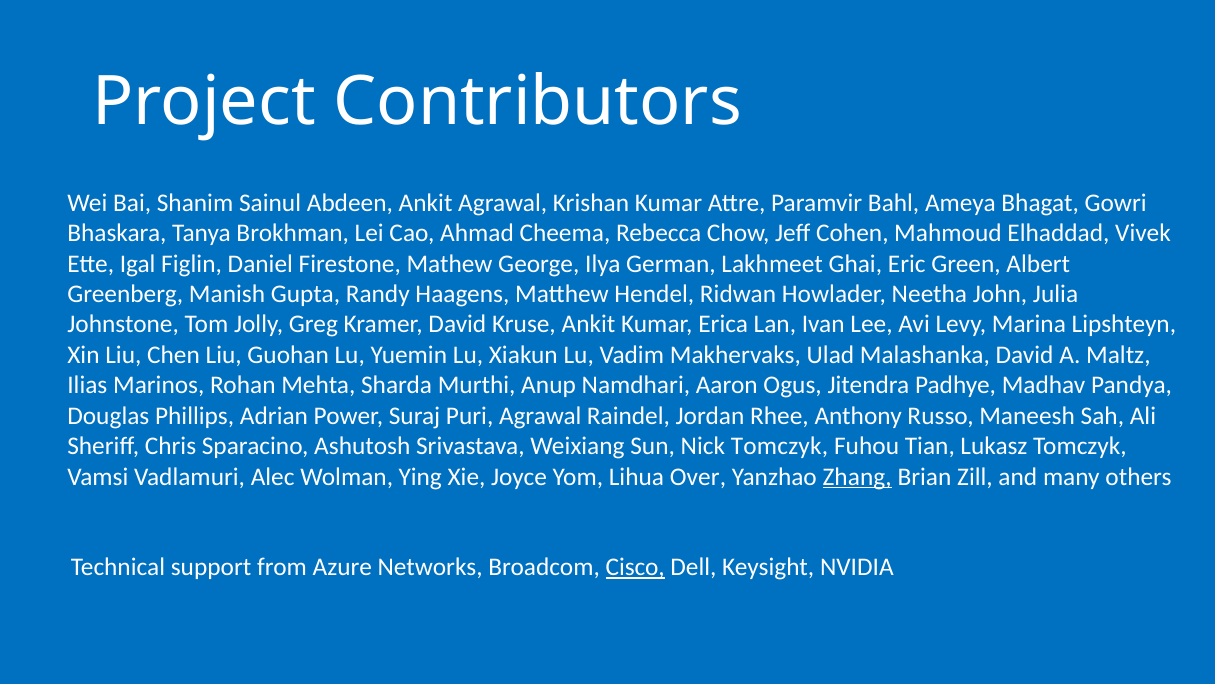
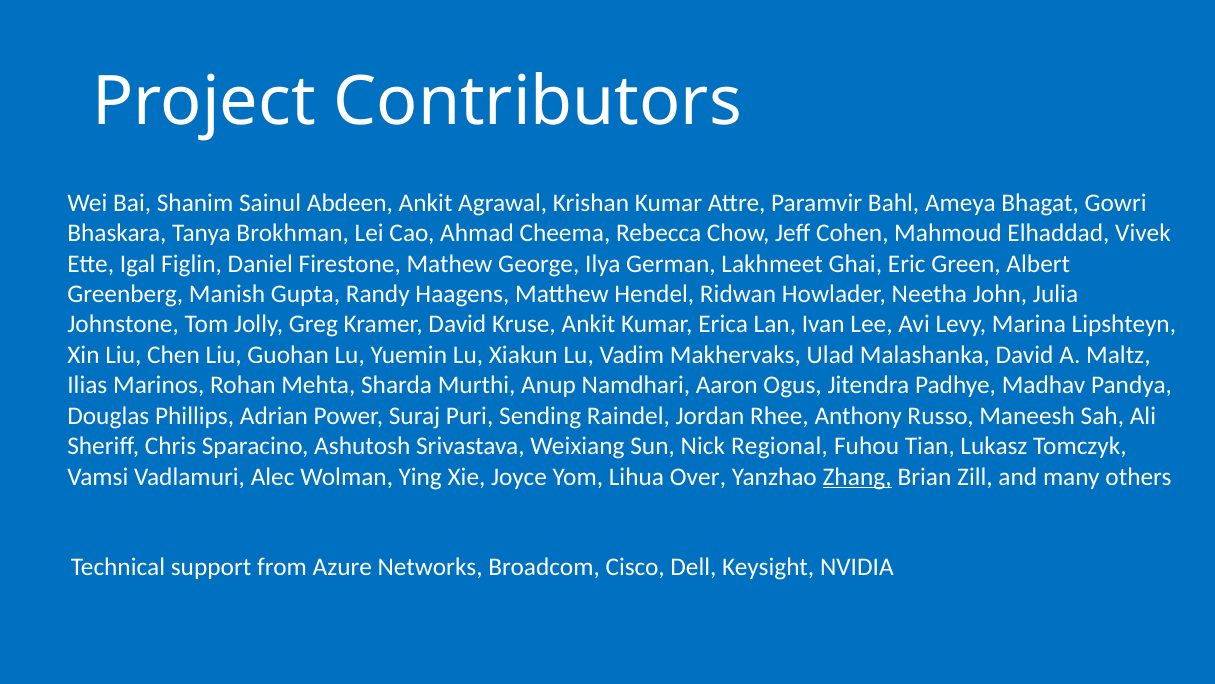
Puri Agrawal: Agrawal -> Sending
Nick Tomczyk: Tomczyk -> Regional
Cisco underline: present -> none
